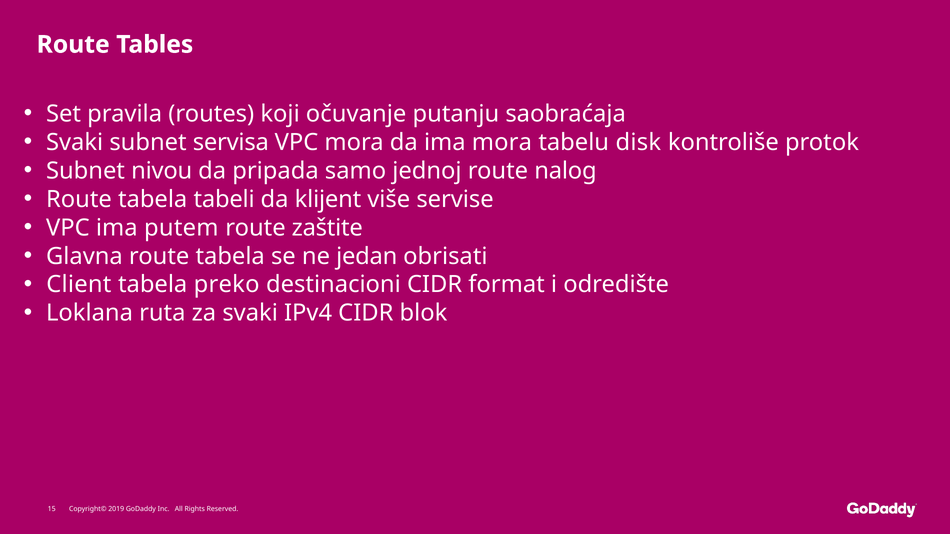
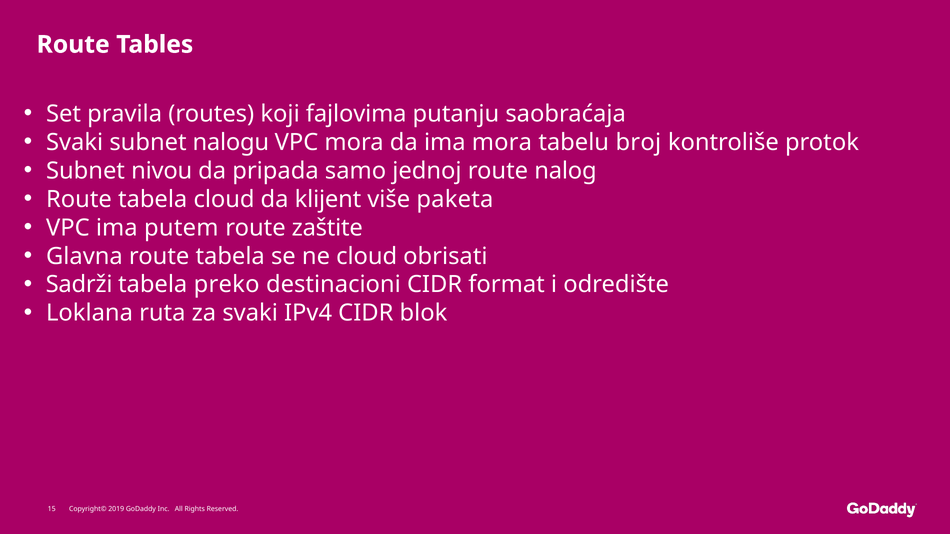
očuvanje: očuvanje -> fajlovima
servisa: servisa -> nalogu
disk: disk -> broj
tabela tabeli: tabeli -> cloud
servise: servise -> paketa
ne jedan: jedan -> cloud
Client: Client -> Sadrži
